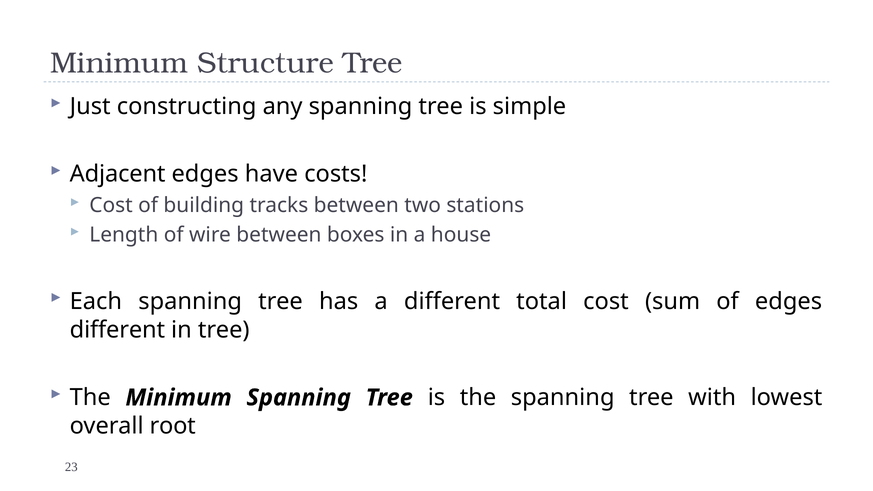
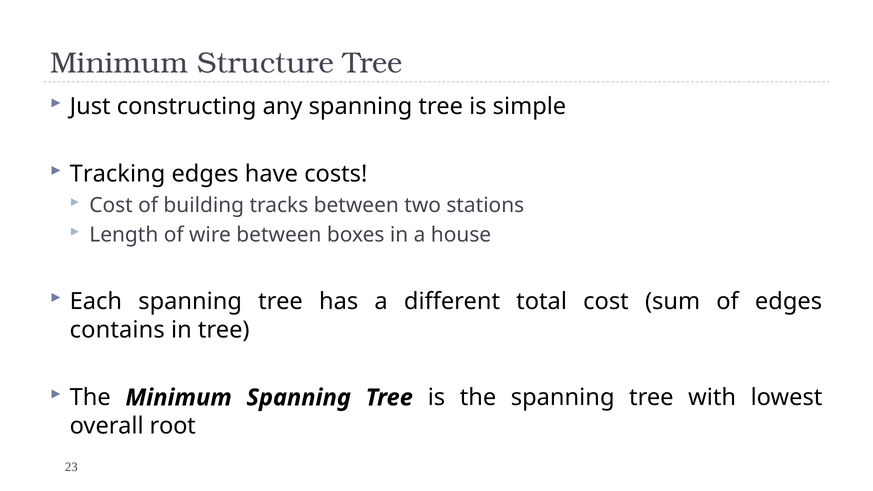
Adjacent: Adjacent -> Tracking
different at (117, 330): different -> contains
